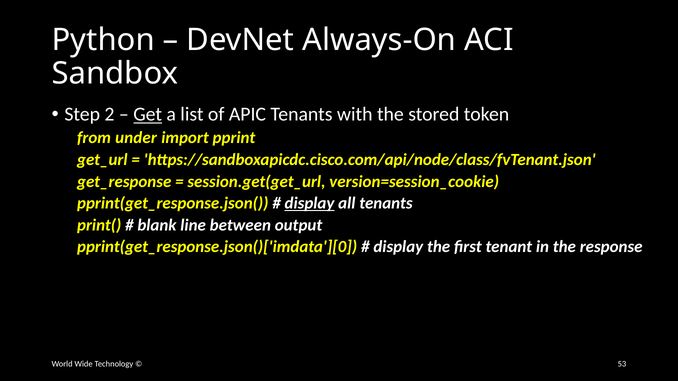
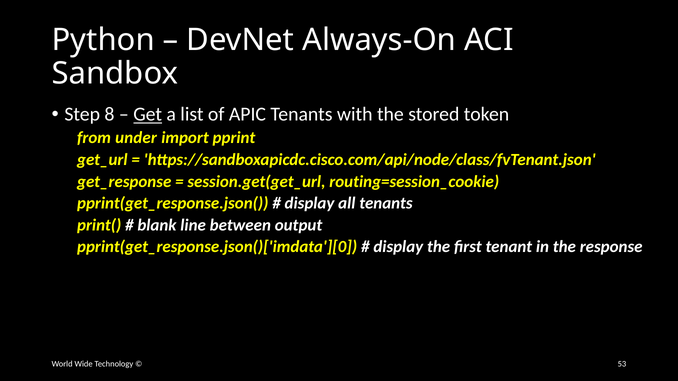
2: 2 -> 8
version=session_cookie: version=session_cookie -> routing=session_cookie
display at (310, 203) underline: present -> none
